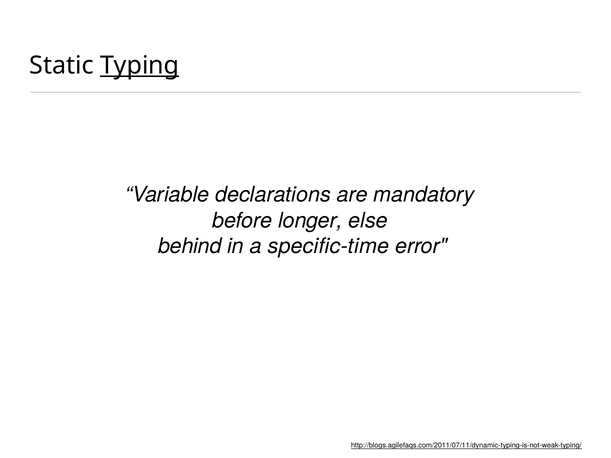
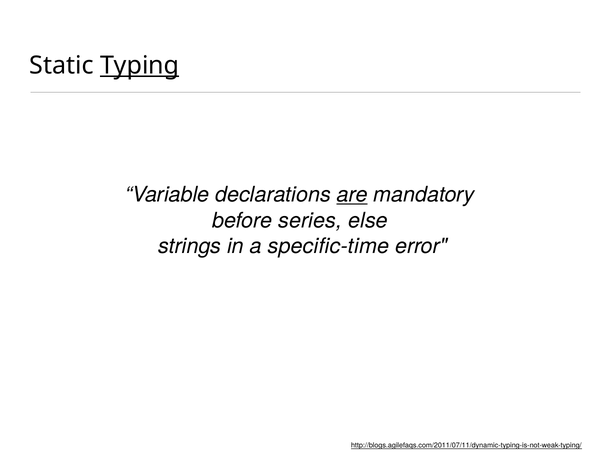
are underline: none -> present
longer: longer -> series
behind: behind -> strings
